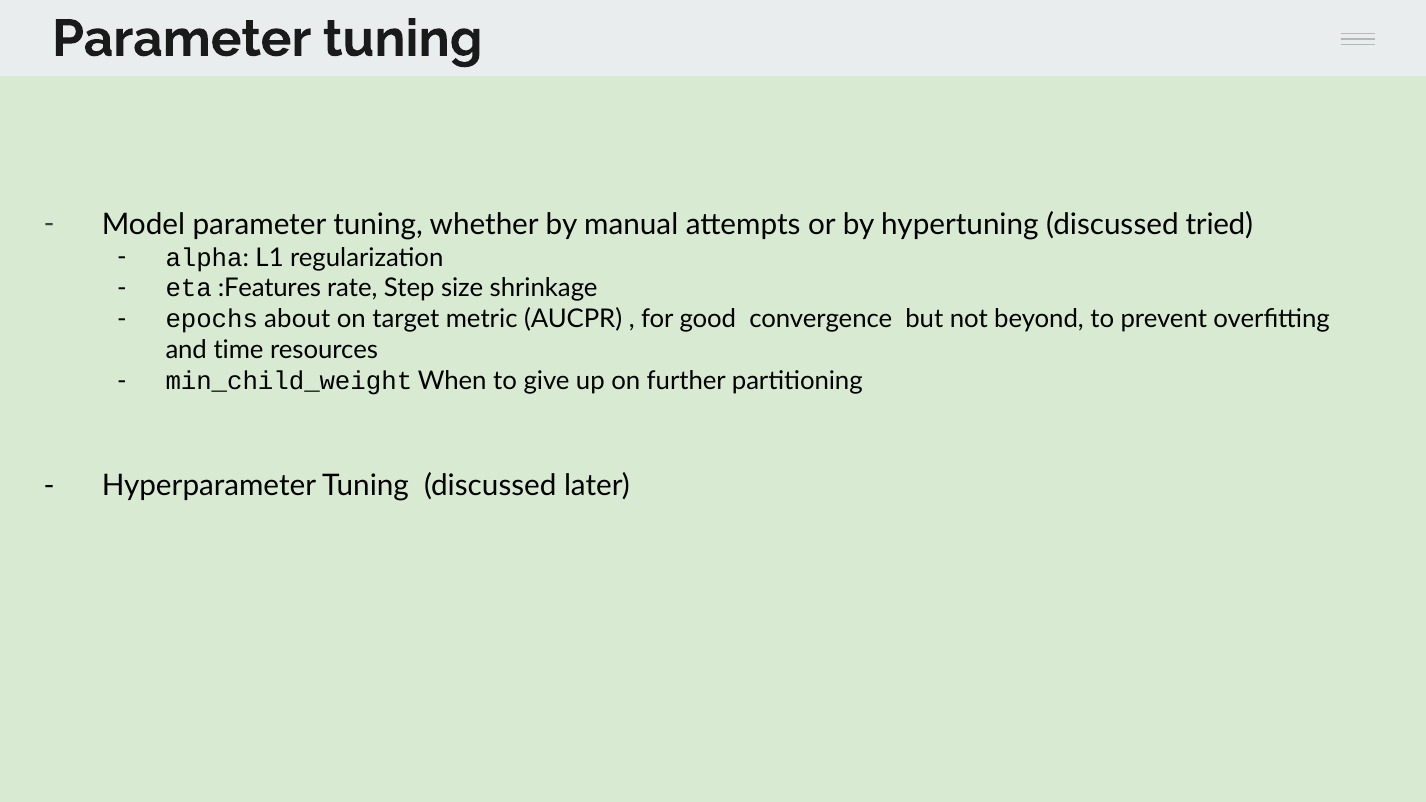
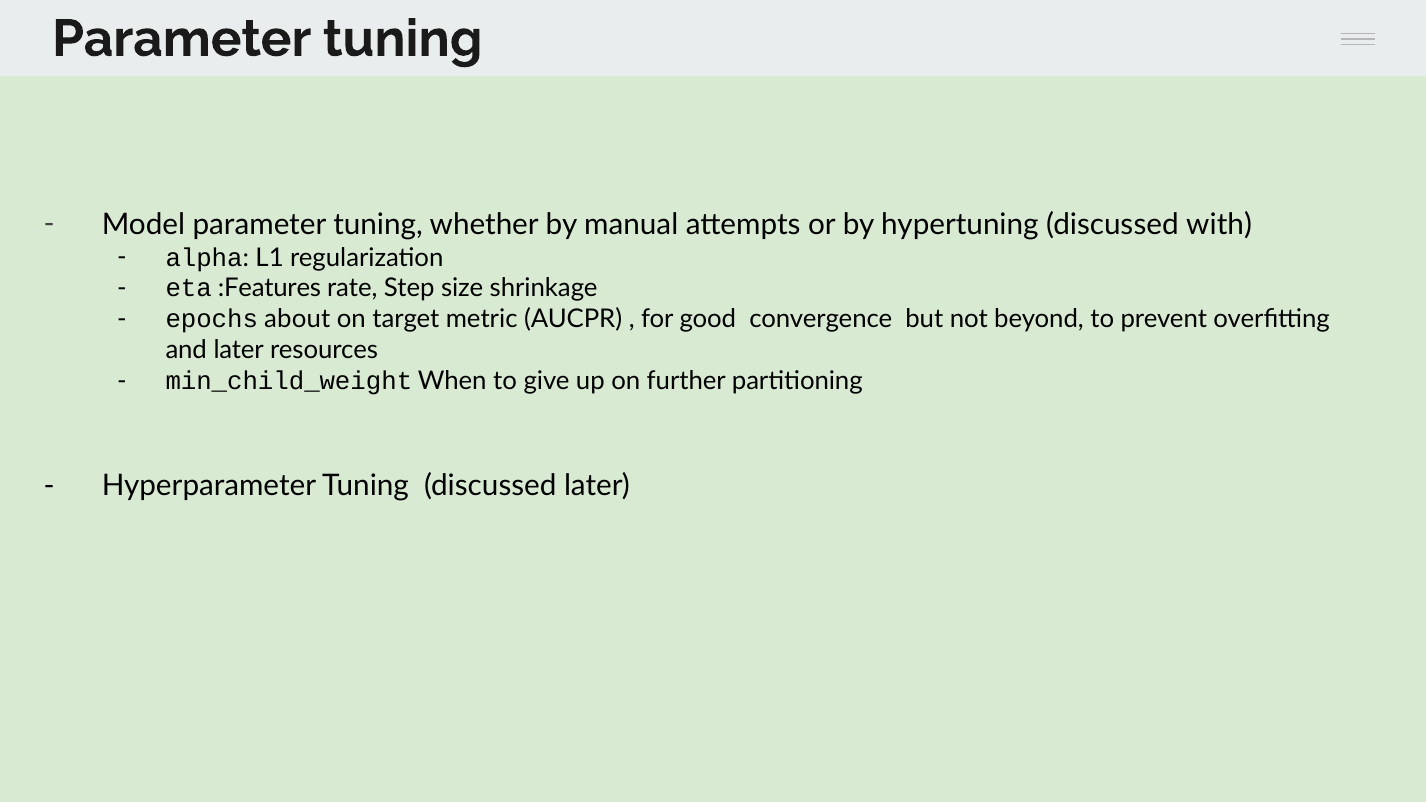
tried: tried -> with
and time: time -> later
